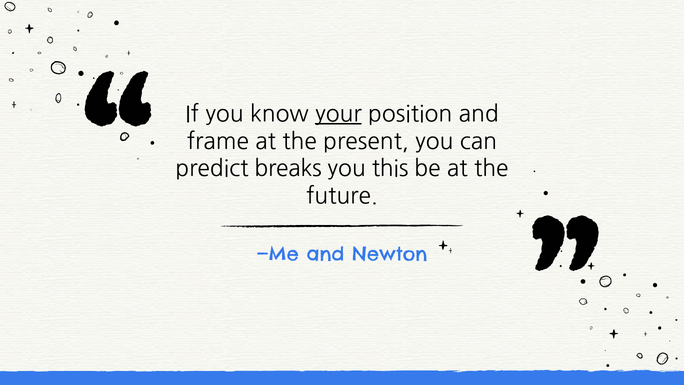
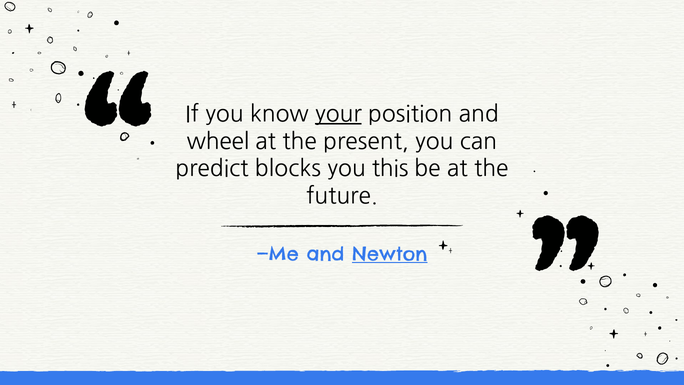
Newton underline: none -> present
frame: frame -> wheel
breaks: breaks -> blocks
